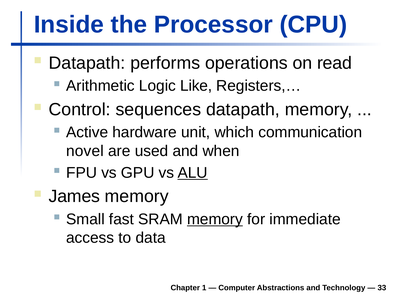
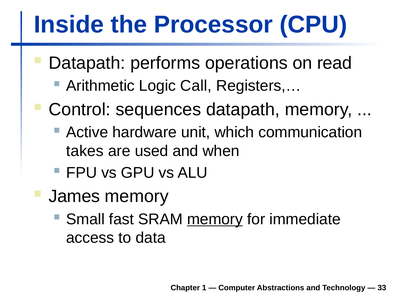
Like: Like -> Call
novel: novel -> takes
ALU underline: present -> none
